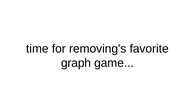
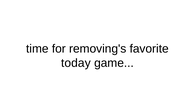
graph: graph -> today
